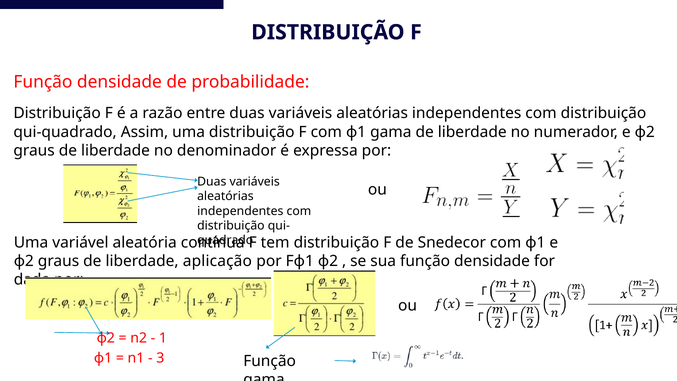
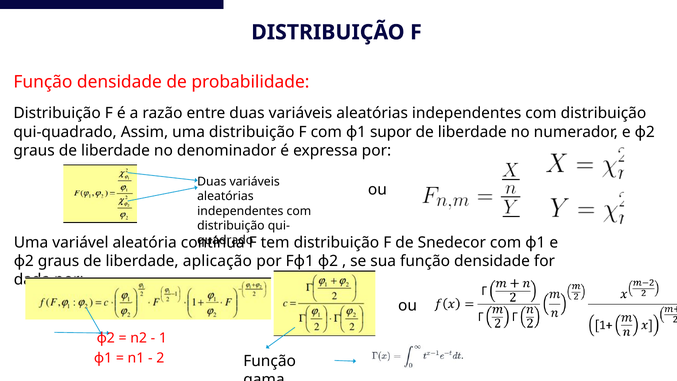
ϕ1 gama: gama -> supor
3: 3 -> 2
